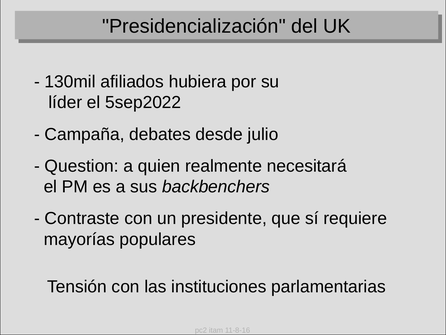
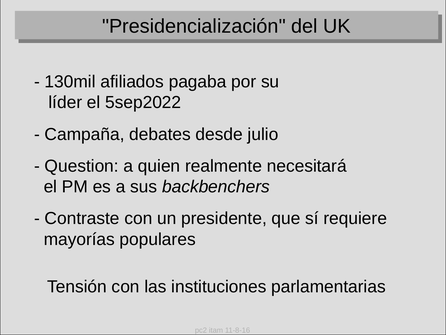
hubiera: hubiera -> pagaba
